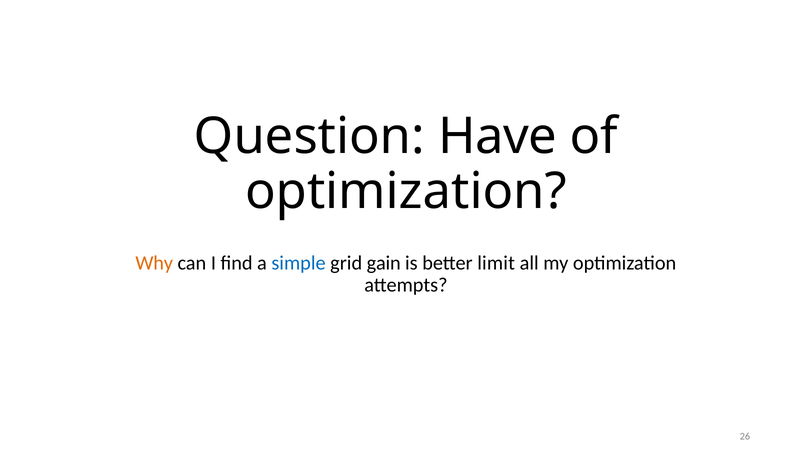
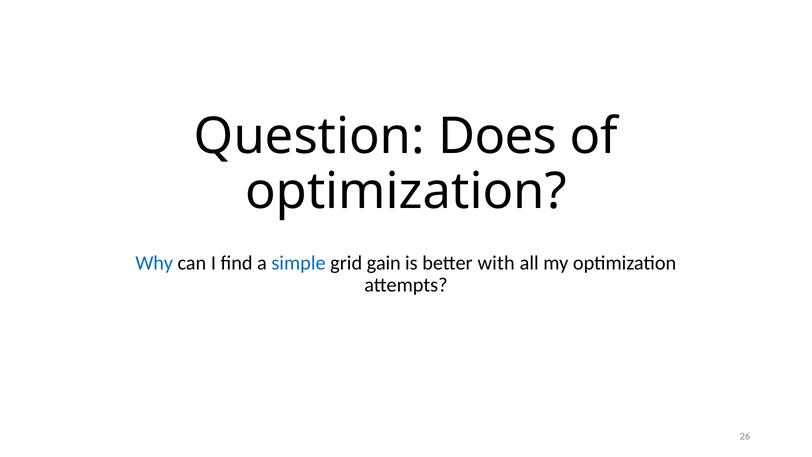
Have: Have -> Does
Why colour: orange -> blue
limit: limit -> with
